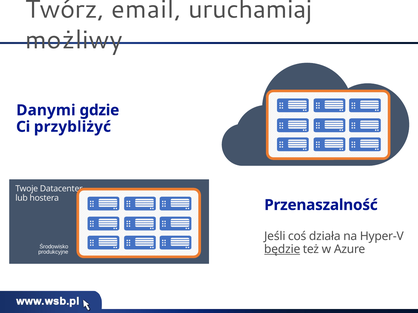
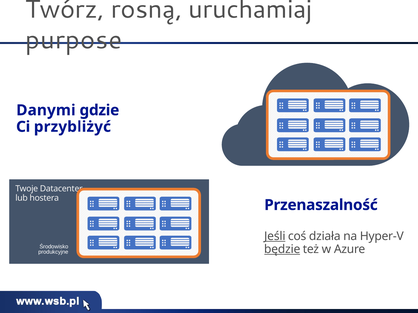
email: email -> rosną
możliwy: możliwy -> purpose
Jeśli underline: none -> present
